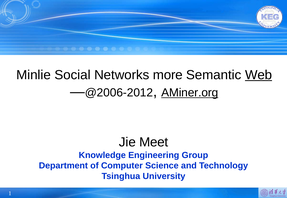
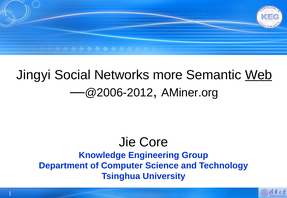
Minlie: Minlie -> Jingyi
AMiner.org underline: present -> none
Meet: Meet -> Core
